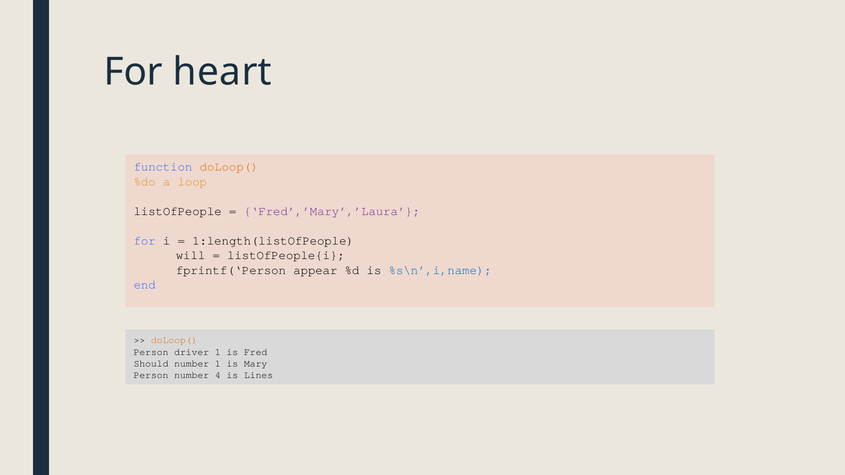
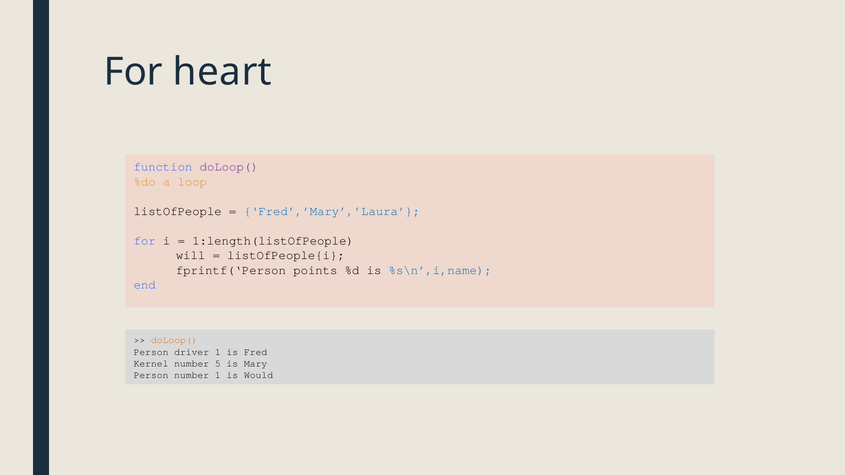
doLoop( at (229, 167) colour: orange -> purple
Fred’,’Mary’,’Laura colour: purple -> blue
appear: appear -> points
Should: Should -> Kernel
number 1: 1 -> 5
number 4: 4 -> 1
Lines: Lines -> Would
